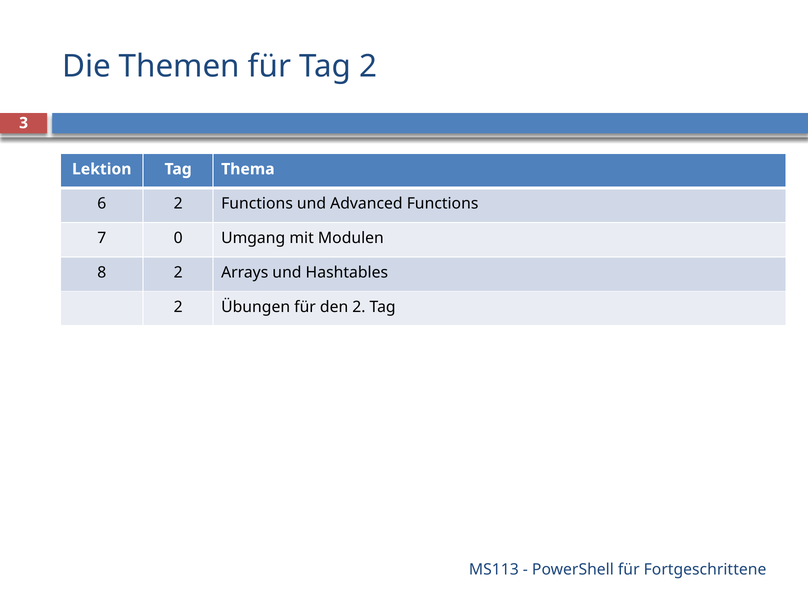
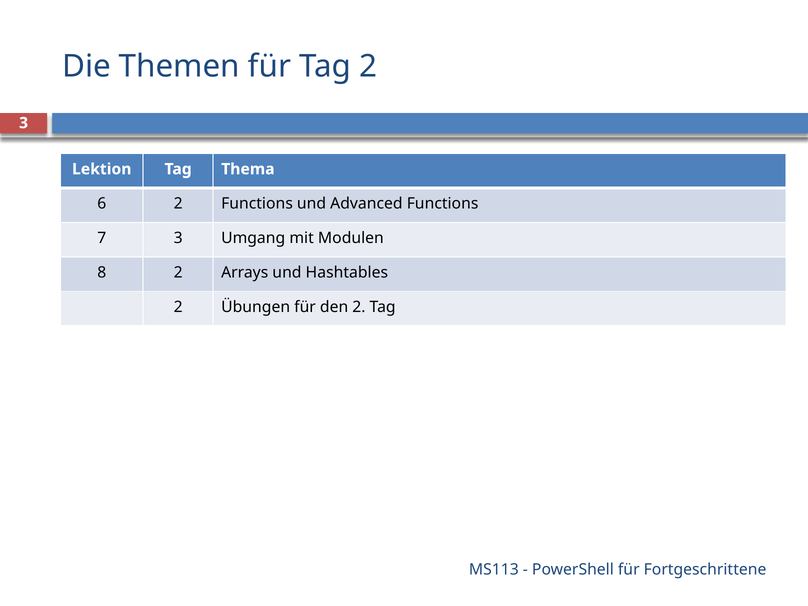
7 0: 0 -> 3
